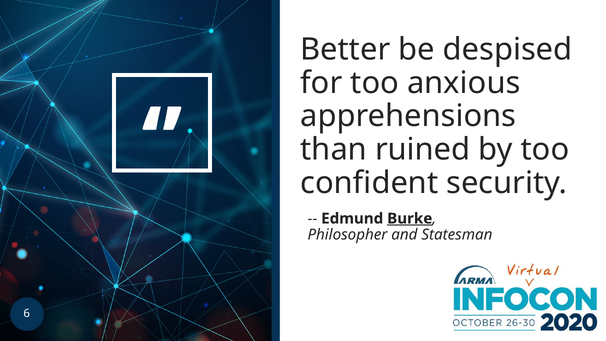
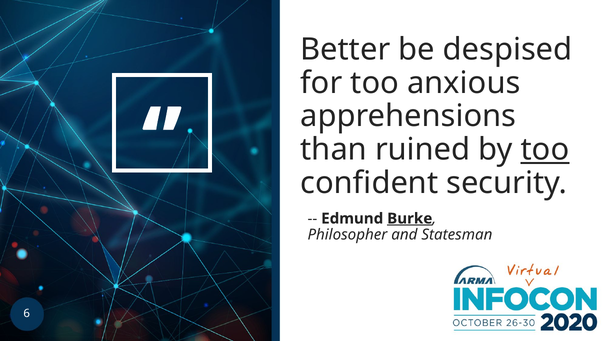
too at (545, 150) underline: none -> present
